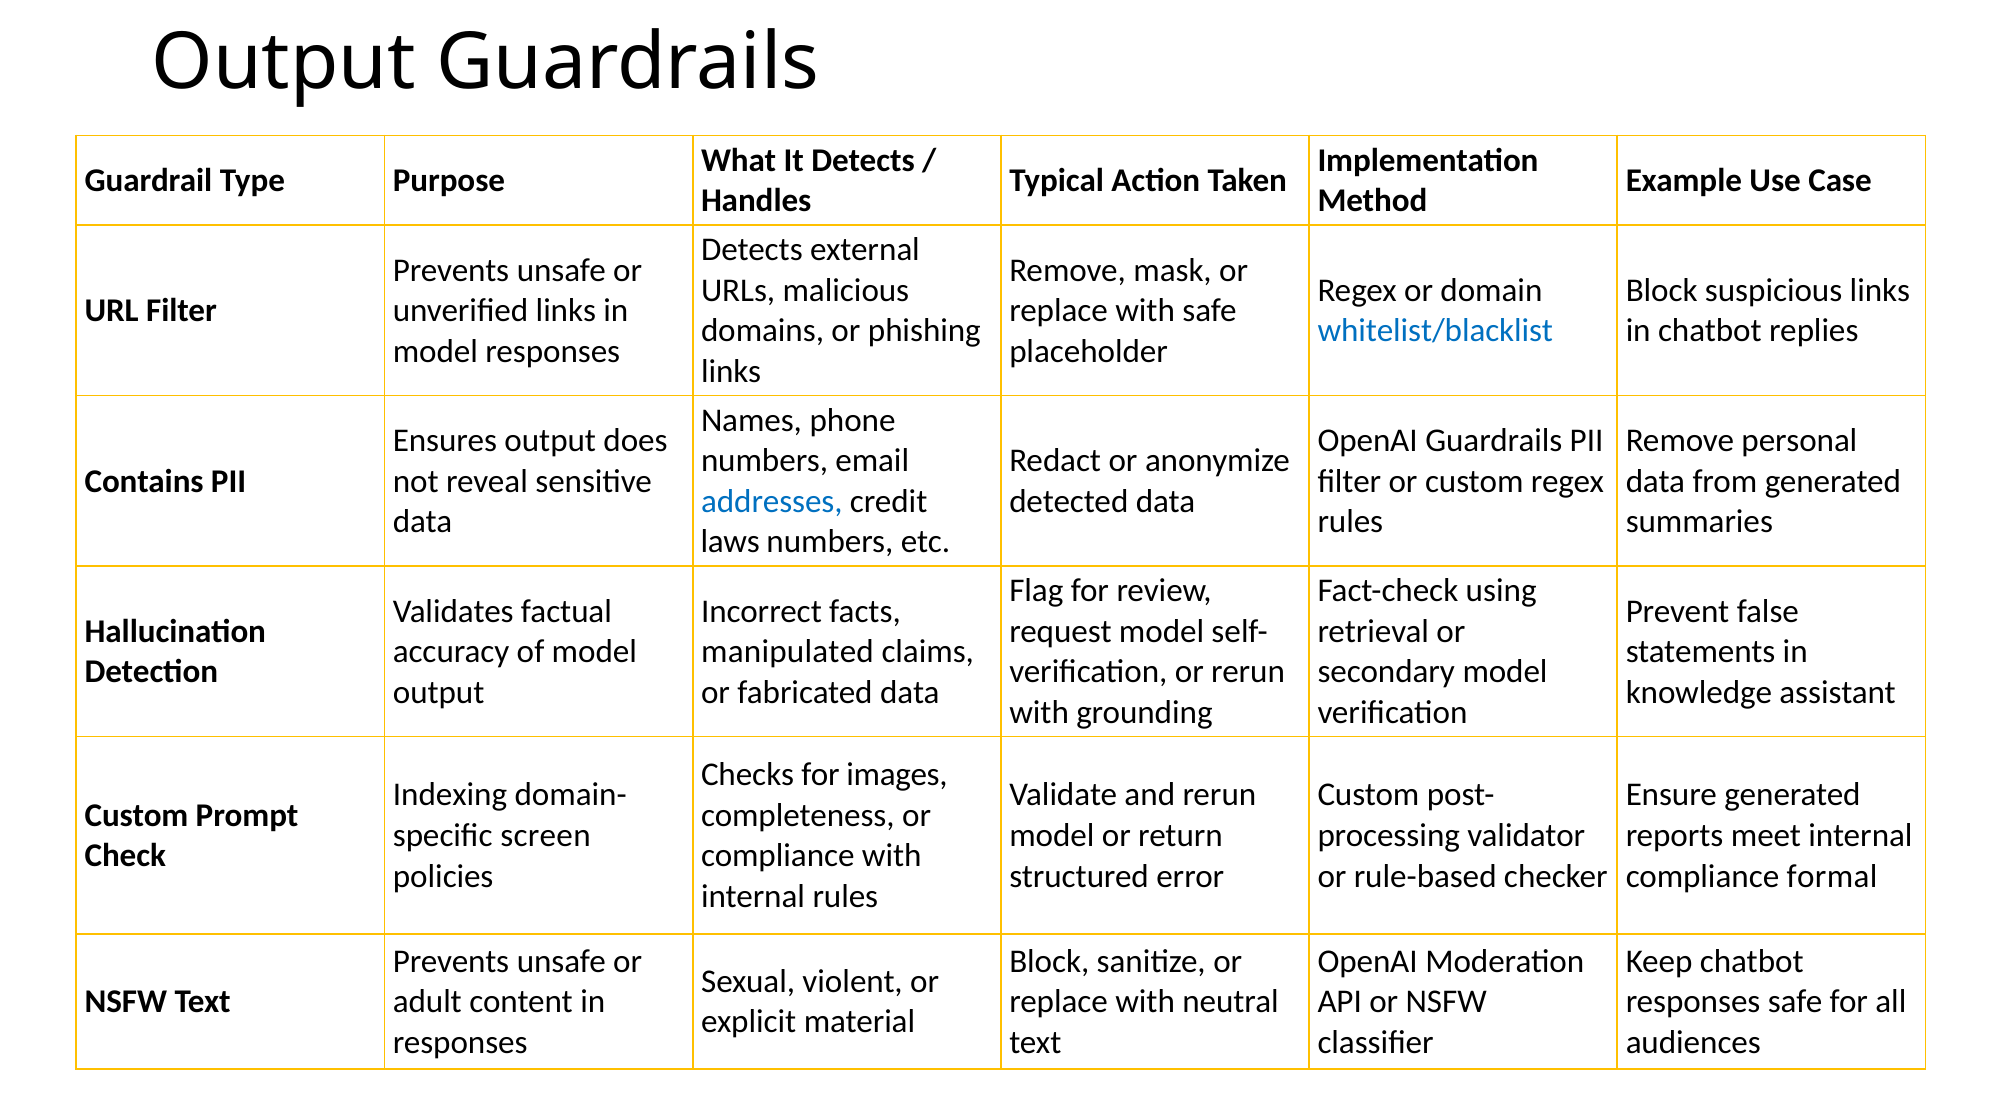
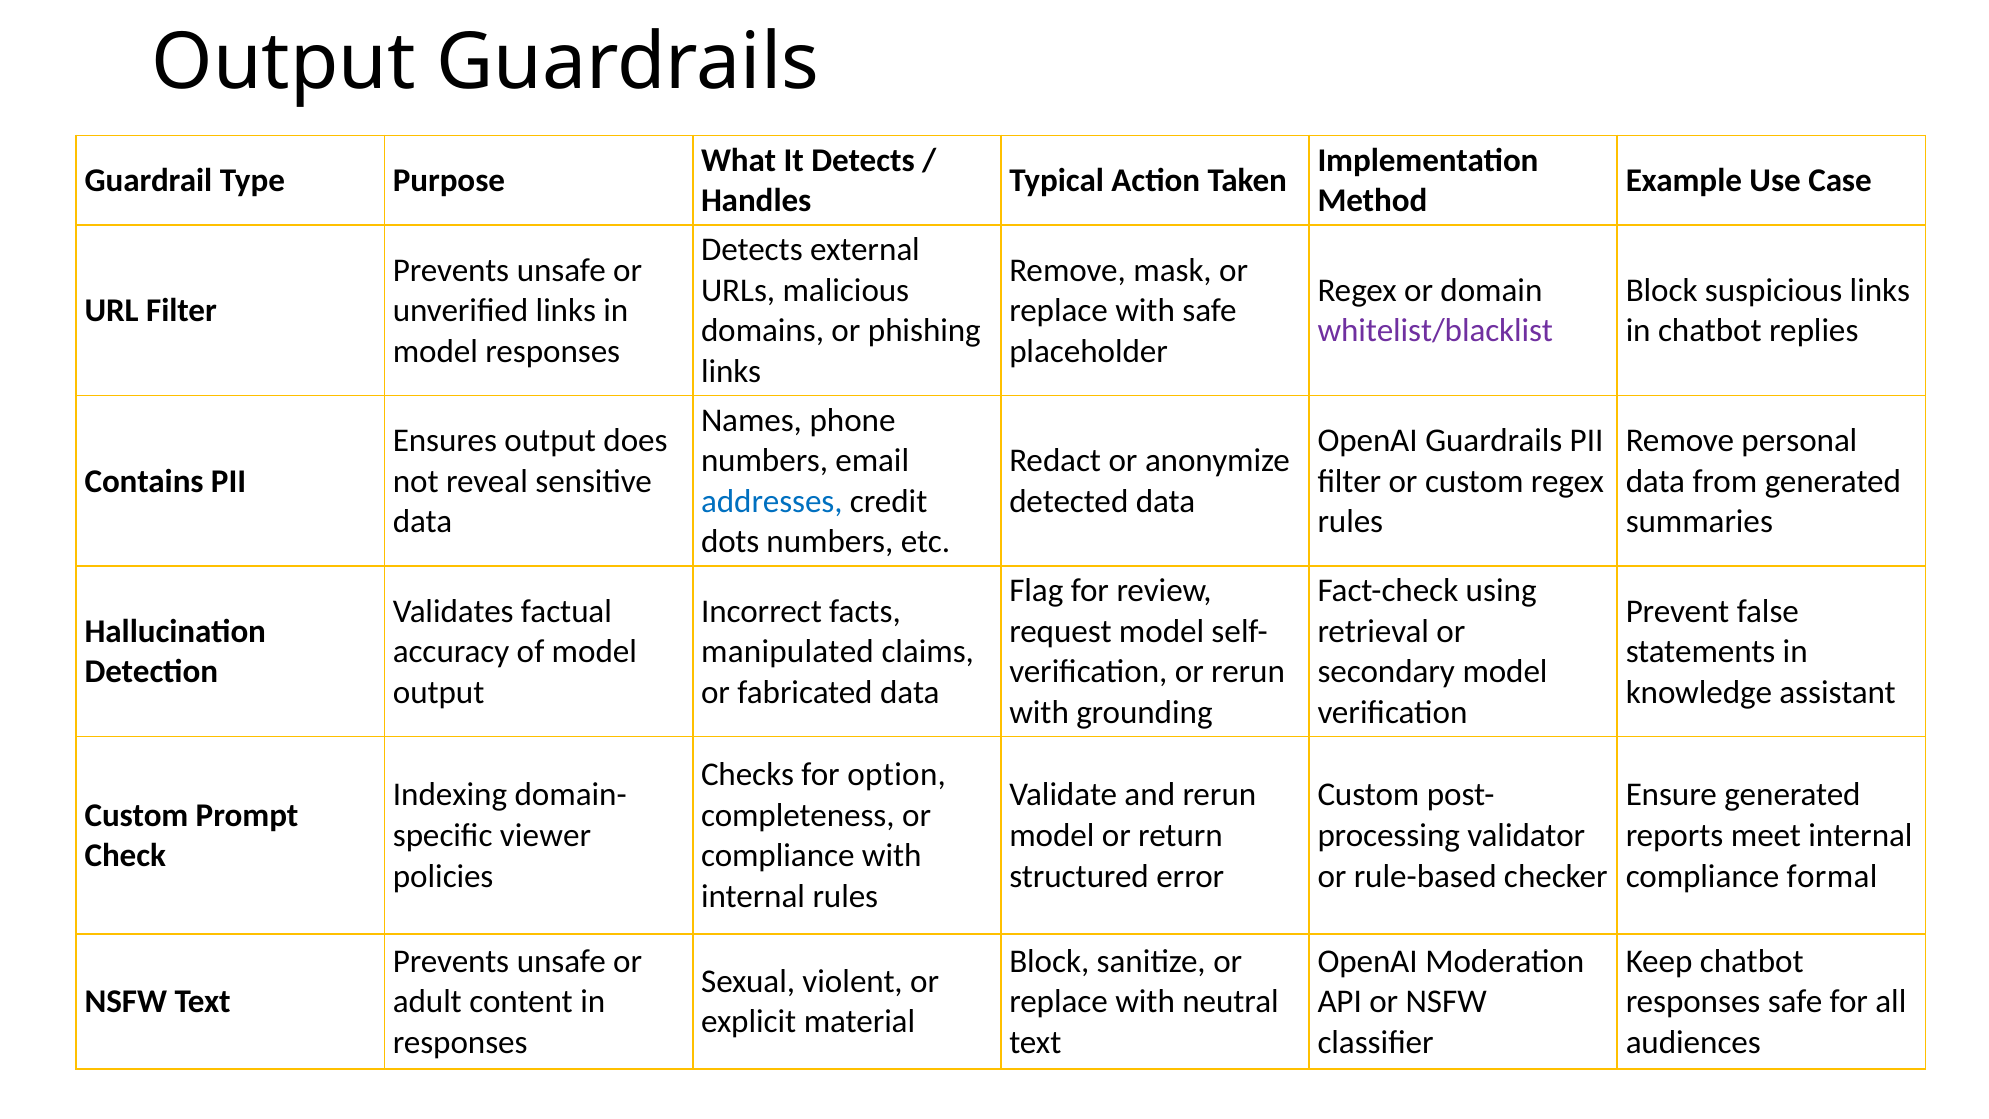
whitelist/blacklist colour: blue -> purple
laws: laws -> dots
images: images -> option
screen: screen -> viewer
